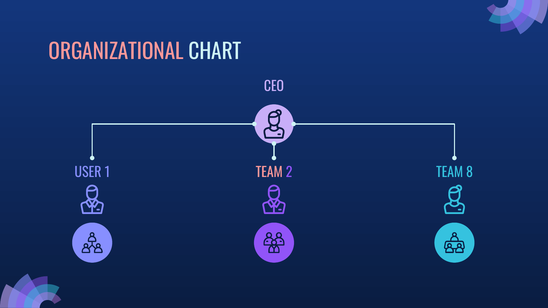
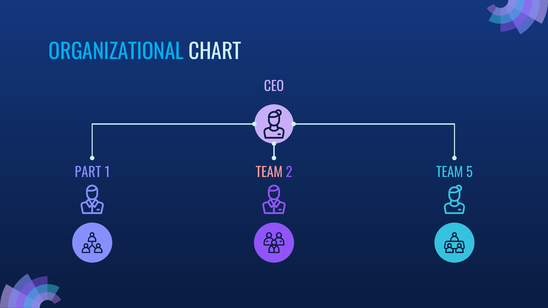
ORGANIZATIONAL colour: pink -> light blue
USER: USER -> PART
8: 8 -> 5
